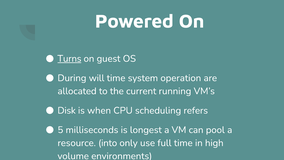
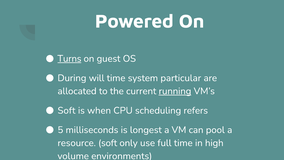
operation: operation -> particular
running underline: none -> present
Disk at (67, 110): Disk -> Soft
resource into: into -> soft
